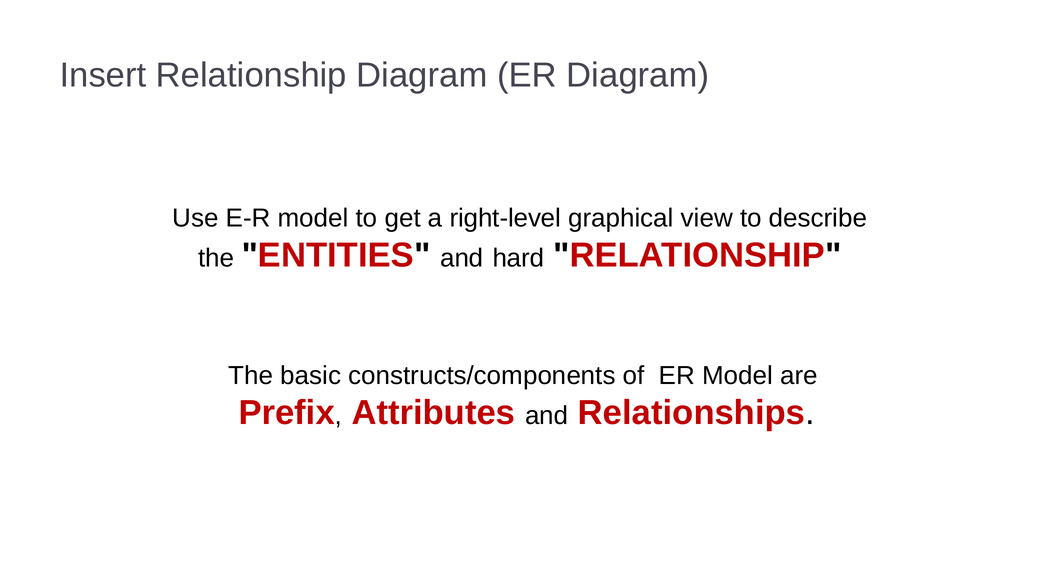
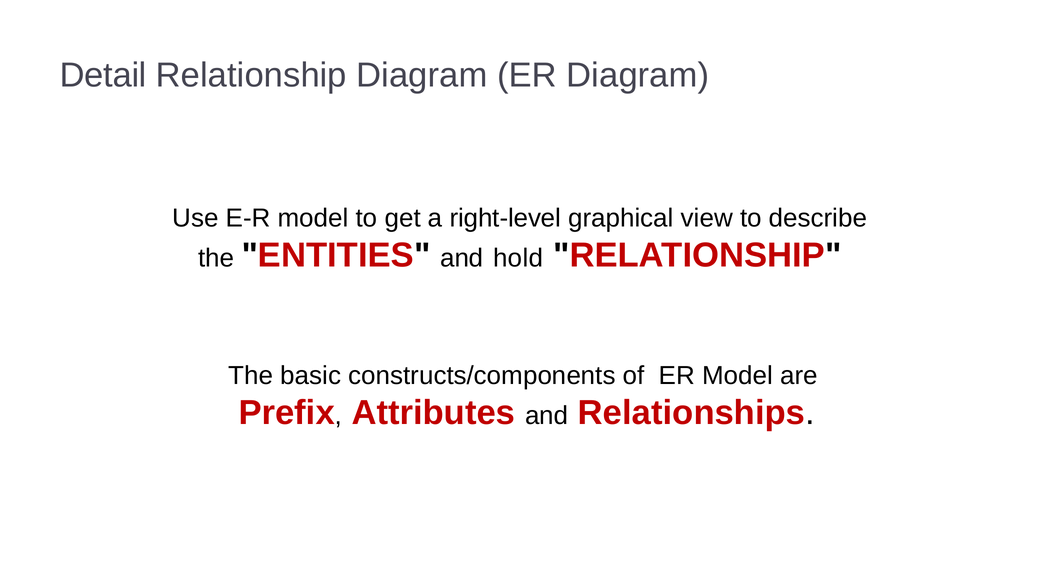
Insert: Insert -> Detail
hard: hard -> hold
